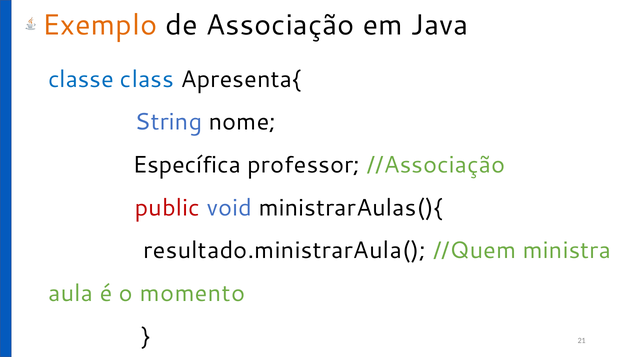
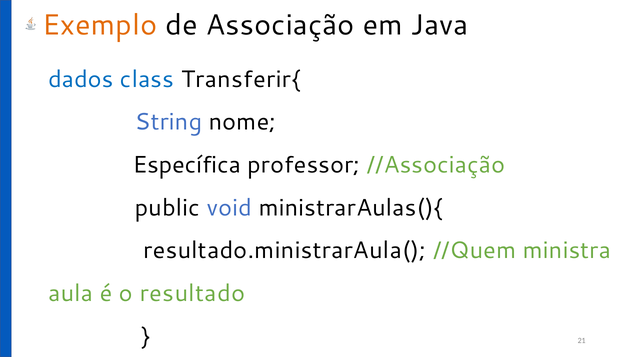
classe: classe -> dados
Apresenta{: Apresenta{ -> Transferir{
public colour: red -> black
momento: momento -> resultado
